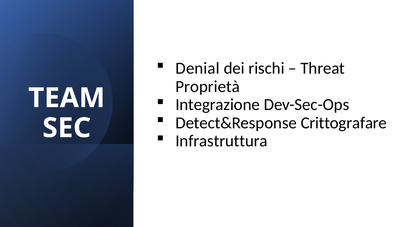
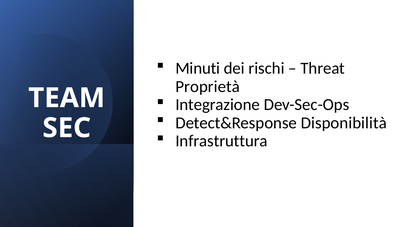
Denial: Denial -> Minuti
Crittografare: Crittografare -> Disponibilità
